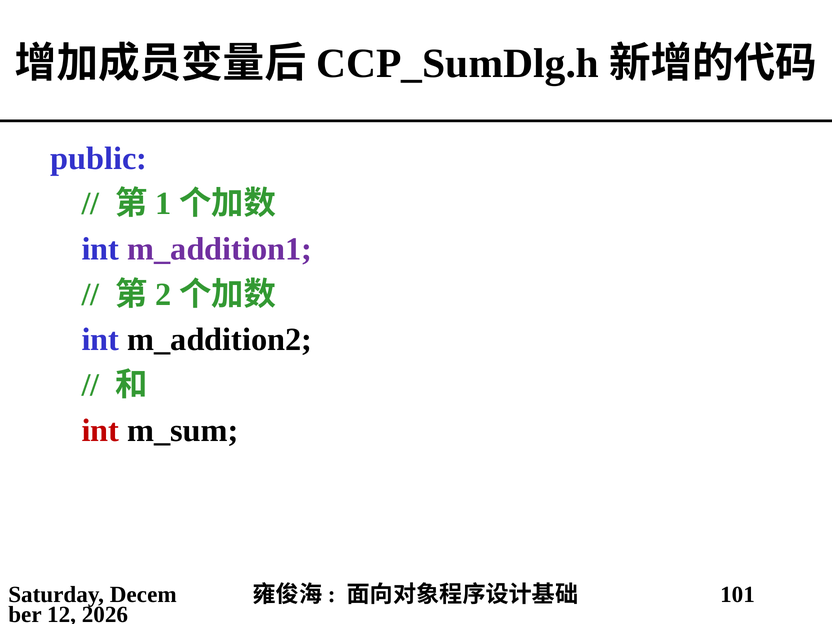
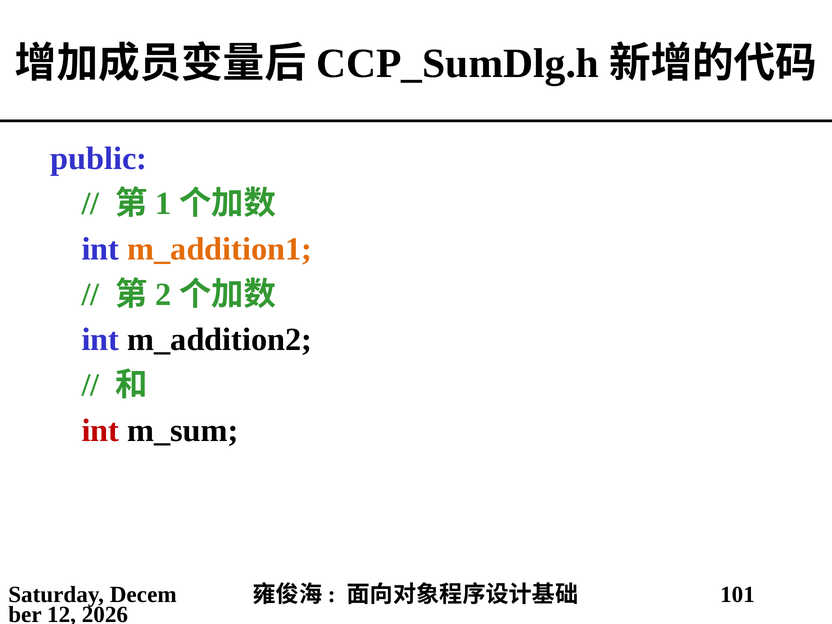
m_addition1 colour: purple -> orange
